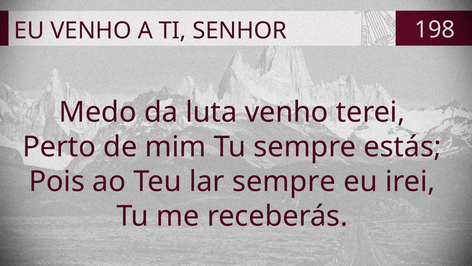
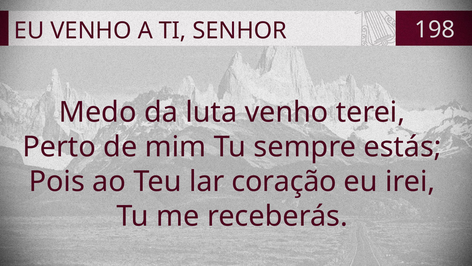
lar sempre: sempre -> coração
